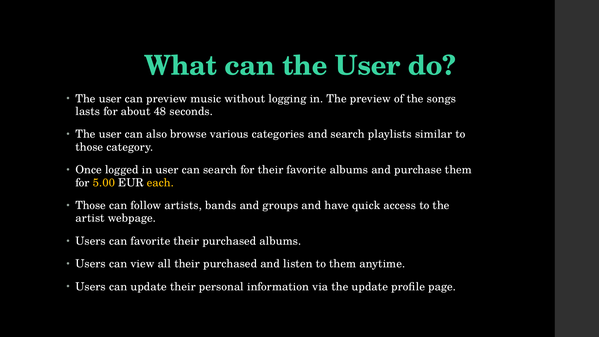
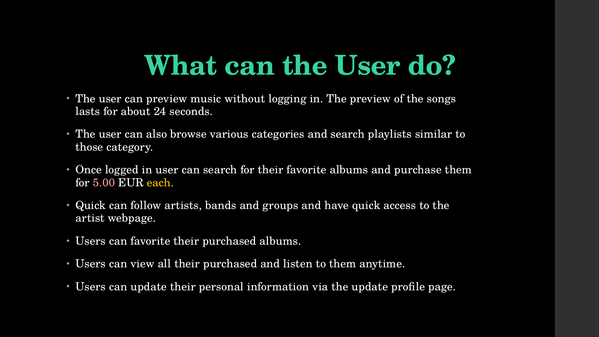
48: 48 -> 24
5.00 colour: yellow -> pink
Those at (91, 205): Those -> Quick
